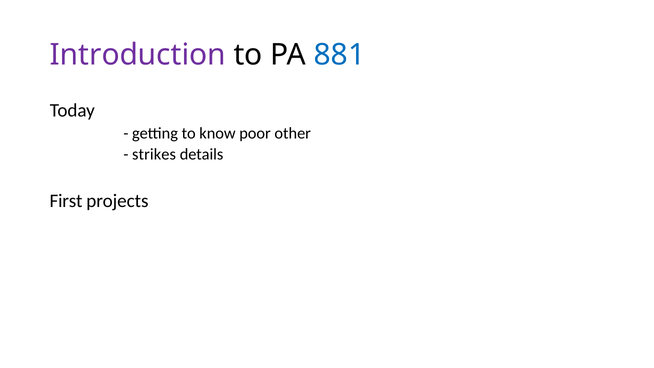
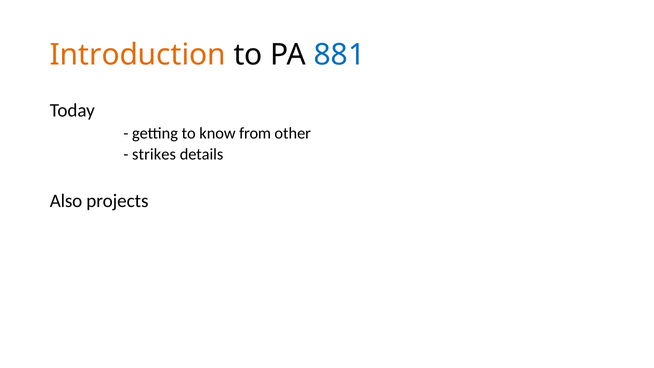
Introduction colour: purple -> orange
poor: poor -> from
First: First -> Also
